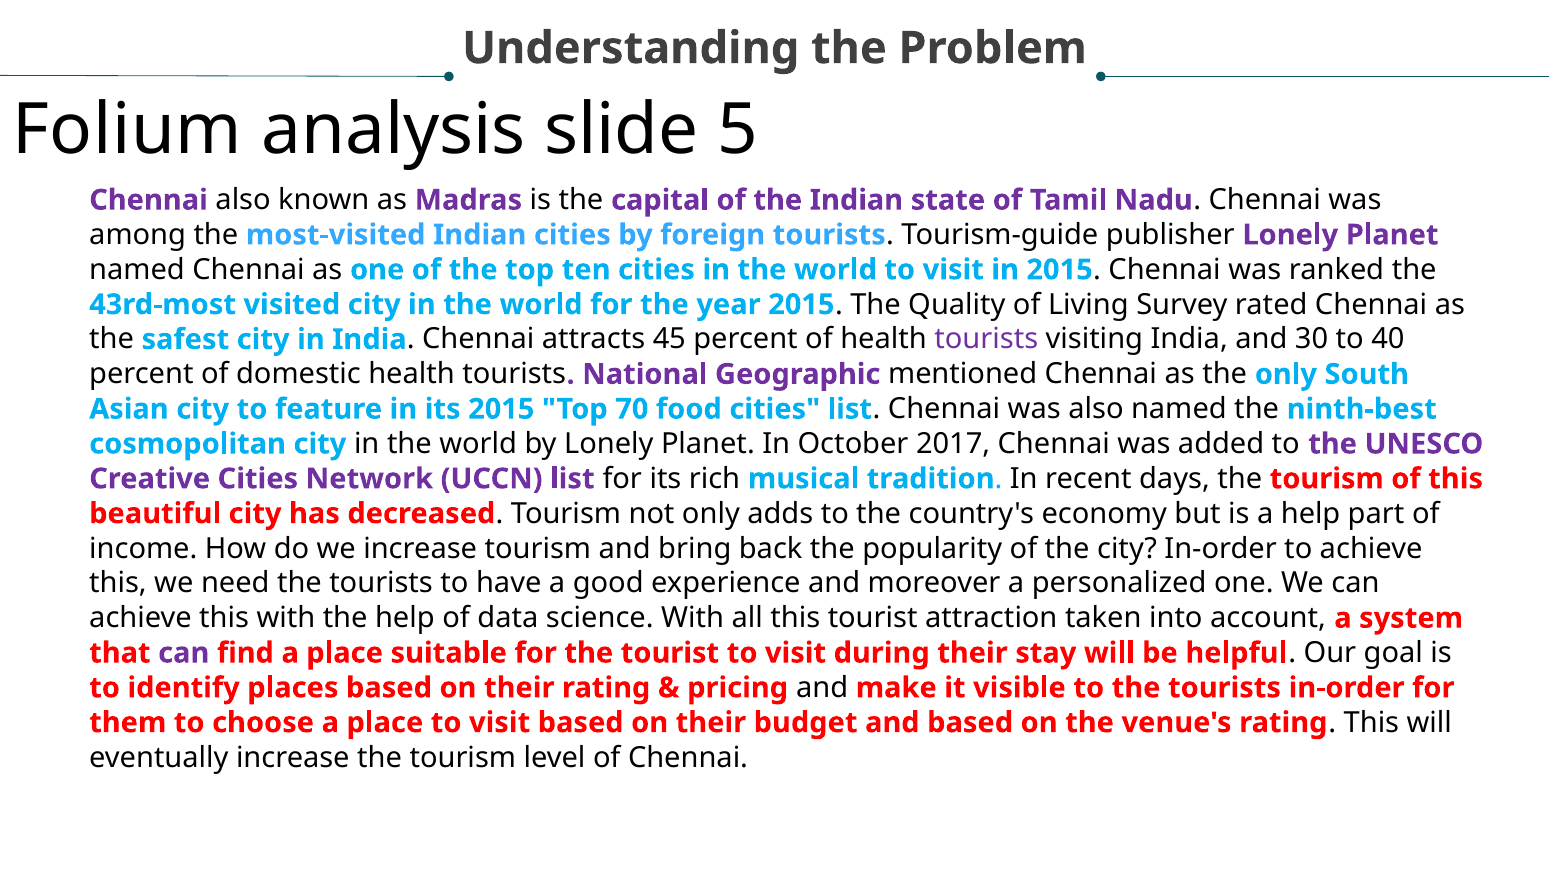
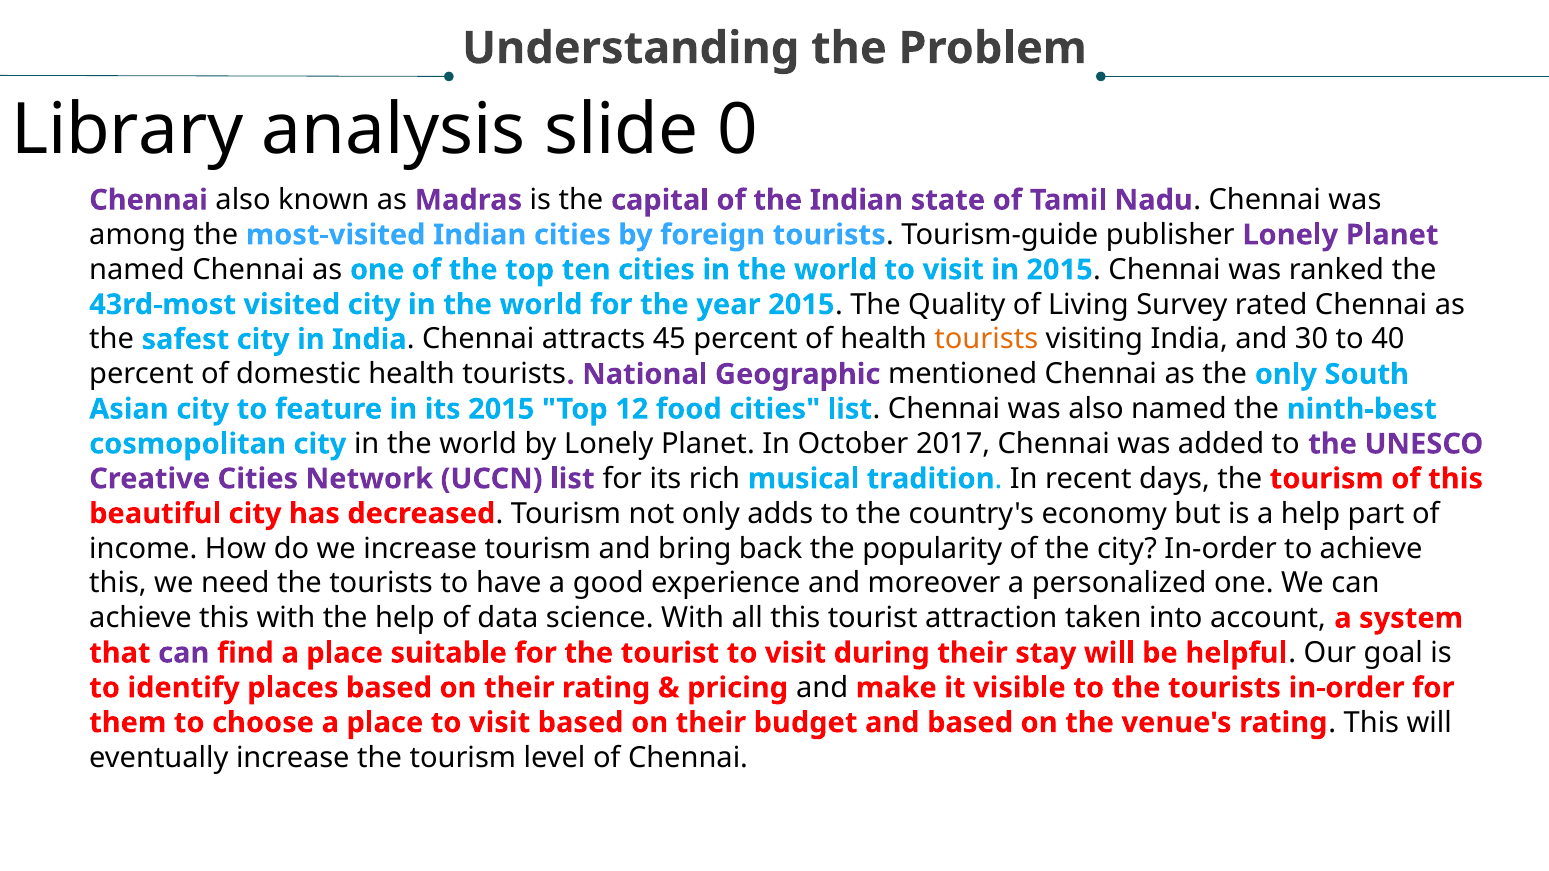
Folium: Folium -> Library
5: 5 -> 0
tourists at (986, 340) colour: purple -> orange
70: 70 -> 12
